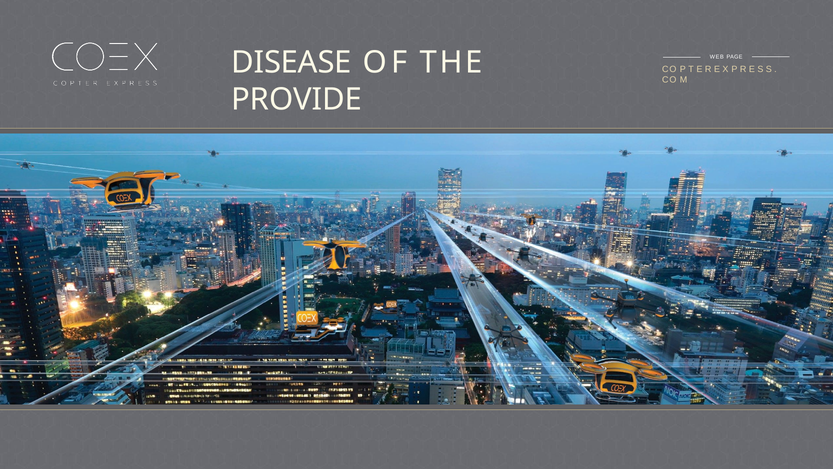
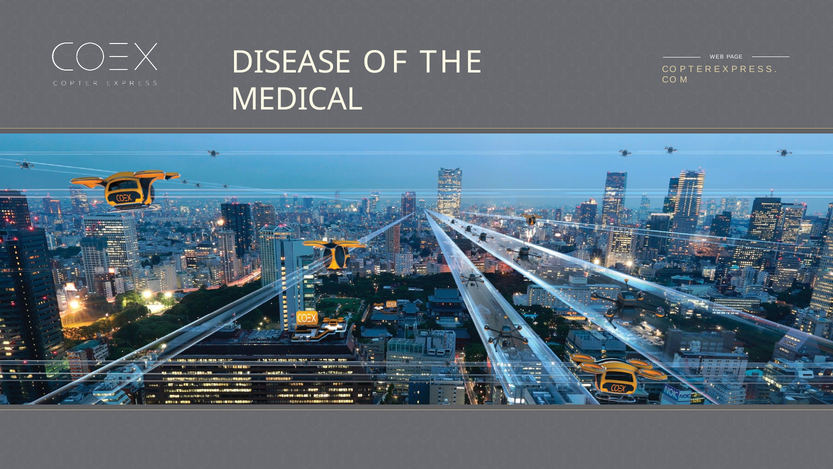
PROVIDE: PROVIDE -> MEDICAL
